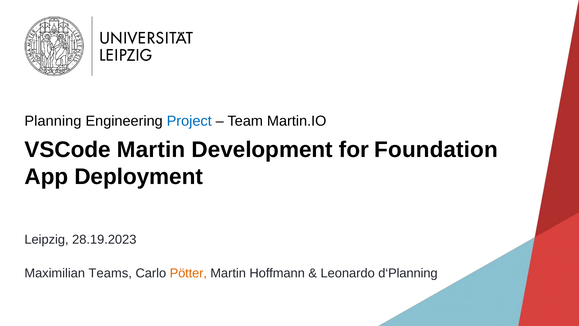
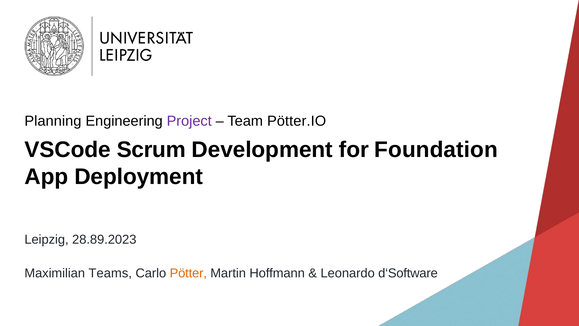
Project colour: blue -> purple
Martin.IO: Martin.IO -> Pötter.IO
VSCode Martin: Martin -> Scrum
28.19.2023: 28.19.2023 -> 28.89.2023
d‘Planning: d‘Planning -> d‘Software
